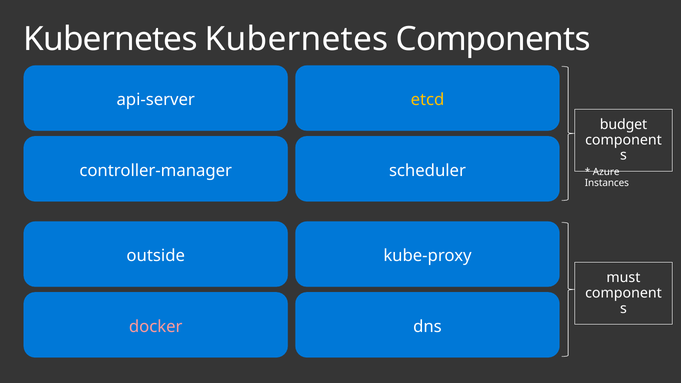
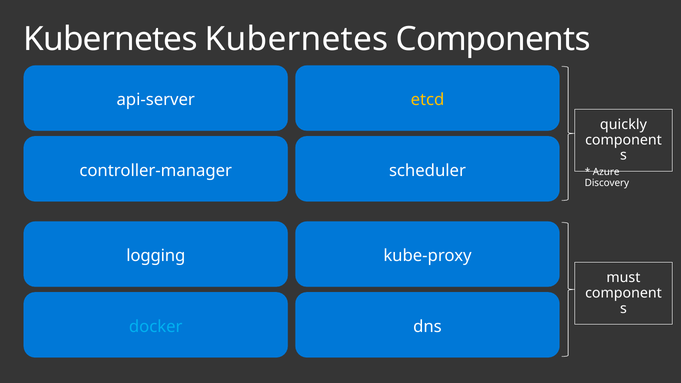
budget: budget -> quickly
Instances: Instances -> Discovery
outside: outside -> logging
docker colour: pink -> light blue
